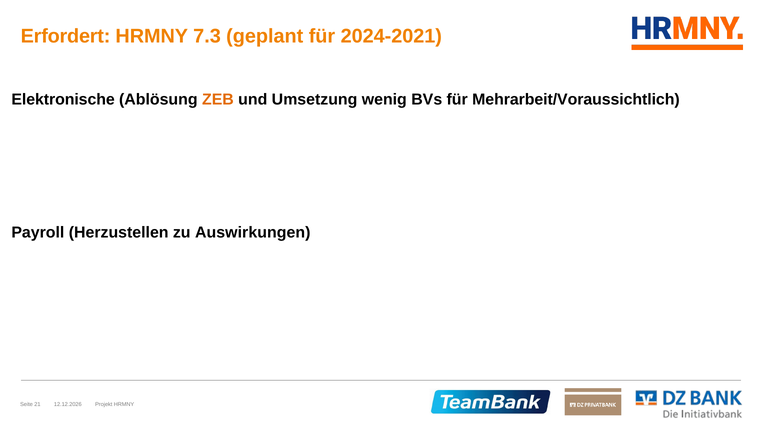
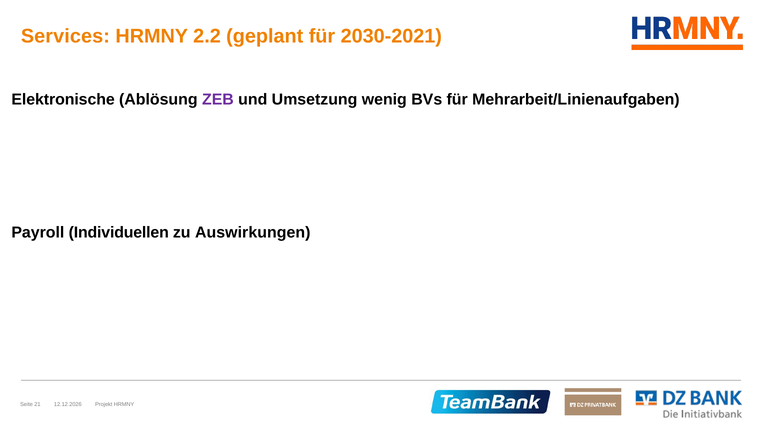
Erfordert: Erfordert -> Services
7.3: 7.3 -> 2.2
2024-2021: 2024-2021 -> 2030-2021
ZEB colour: orange -> purple
Mehrarbeit/Voraussichtlich: Mehrarbeit/Voraussichtlich -> Mehrarbeit/Linienaufgaben
Herzustellen: Herzustellen -> Individuellen
